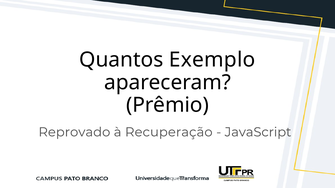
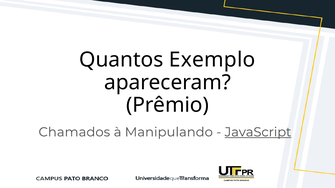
Reprovado: Reprovado -> Chamados
Recuperação: Recuperação -> Manipulando
JavaScript underline: none -> present
